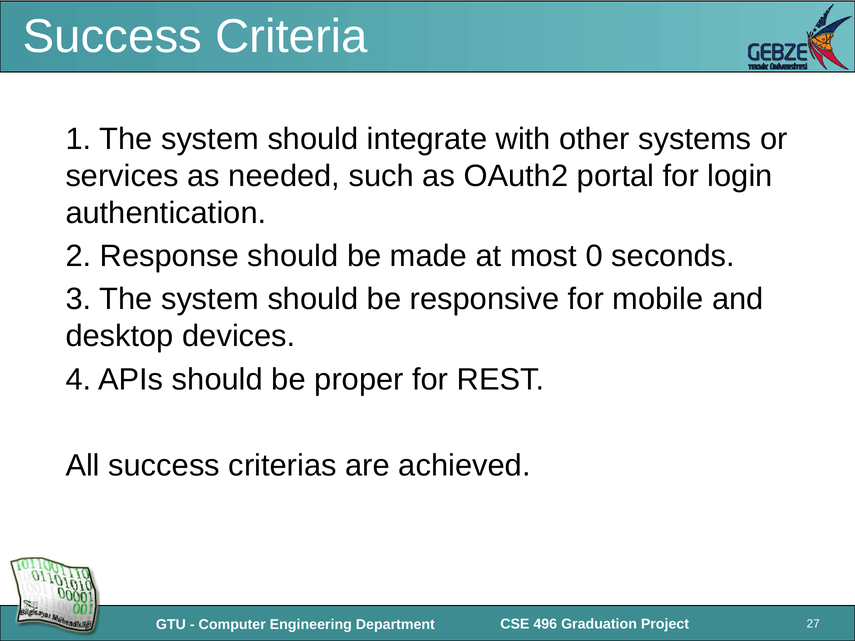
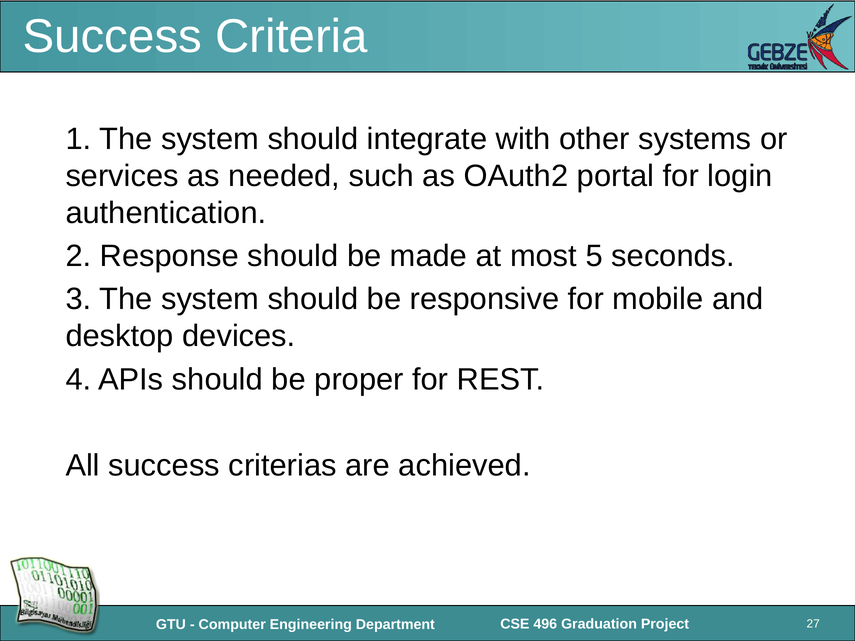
0: 0 -> 5
